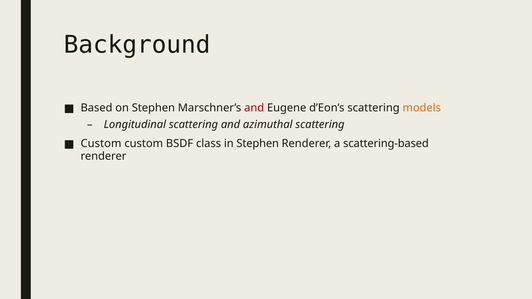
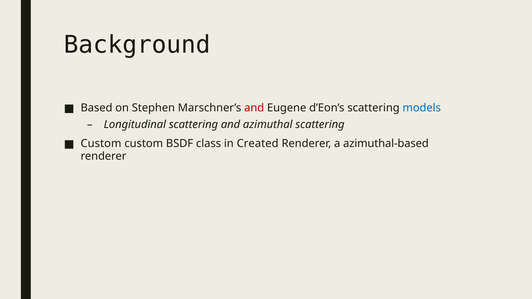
models colour: orange -> blue
in Stephen: Stephen -> Created
scattering-based: scattering-based -> azimuthal-based
